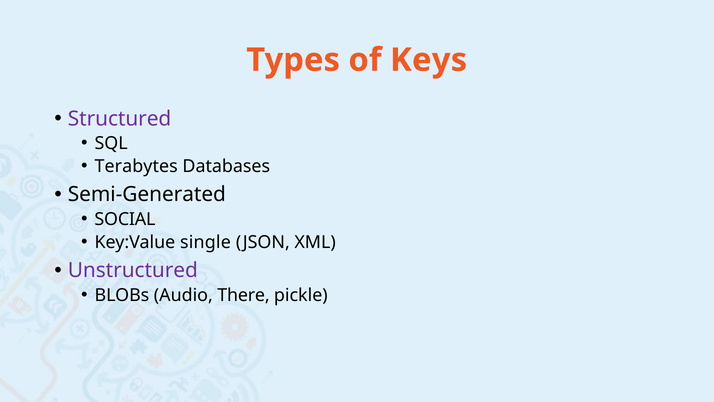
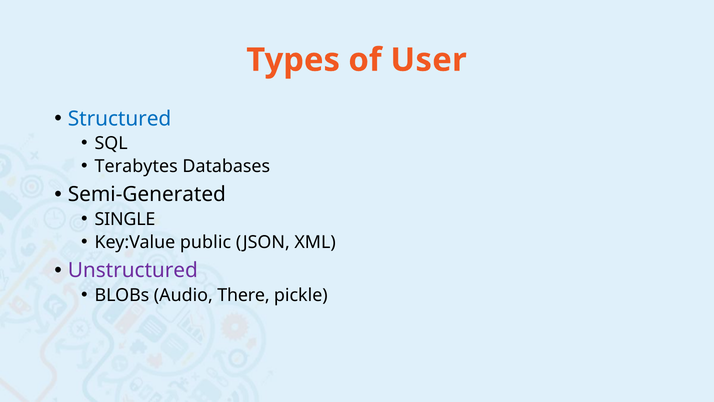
Keys: Keys -> User
Structured colour: purple -> blue
SOCIAL: SOCIAL -> SINGLE
single: single -> public
